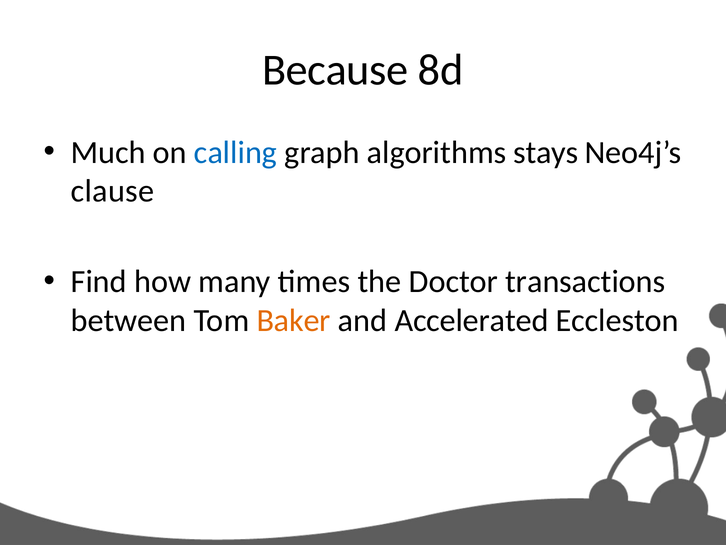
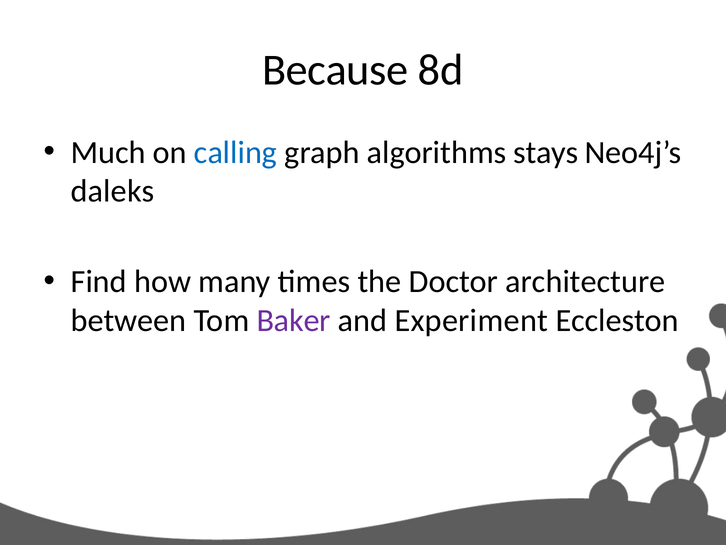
clause: clause -> daleks
transactions: transactions -> architecture
Baker colour: orange -> purple
Accelerated: Accelerated -> Experiment
